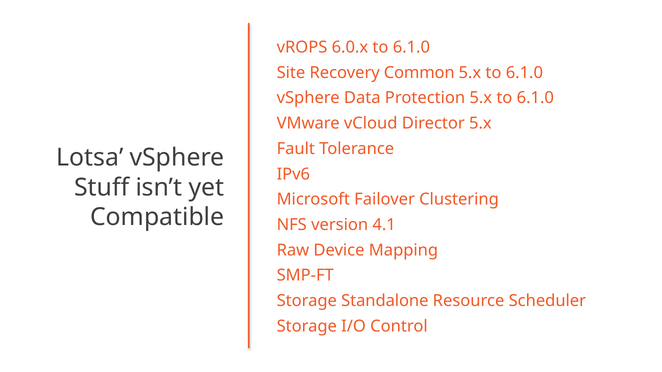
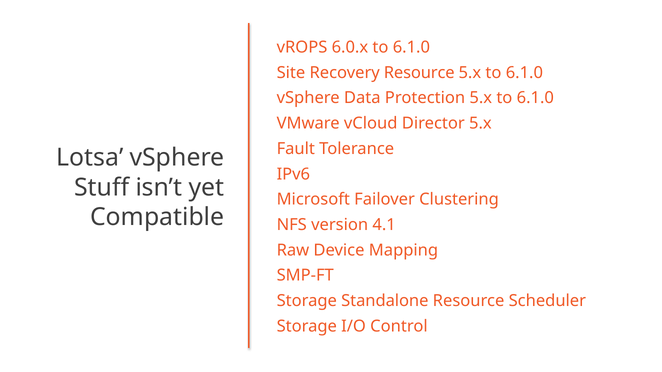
Recovery Common: Common -> Resource
